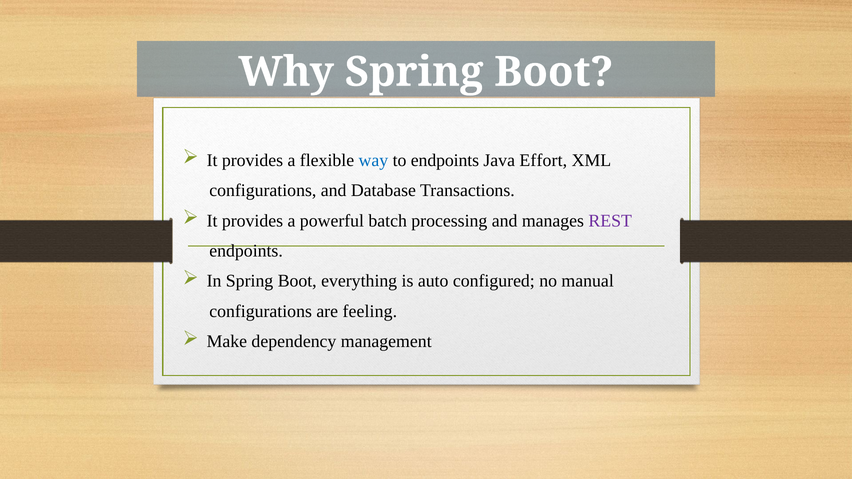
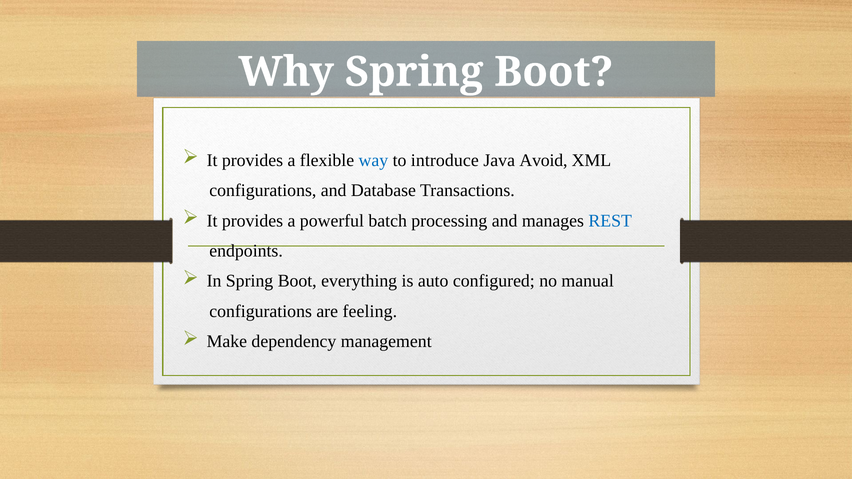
to endpoints: endpoints -> introduce
Effort: Effort -> Avoid
REST colour: purple -> blue
